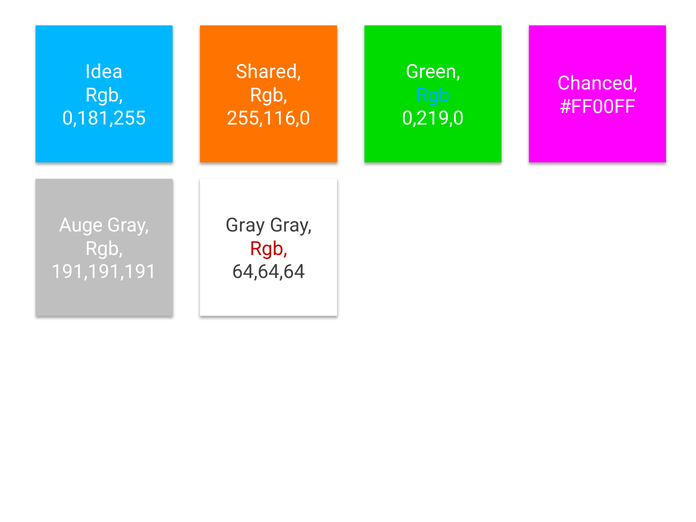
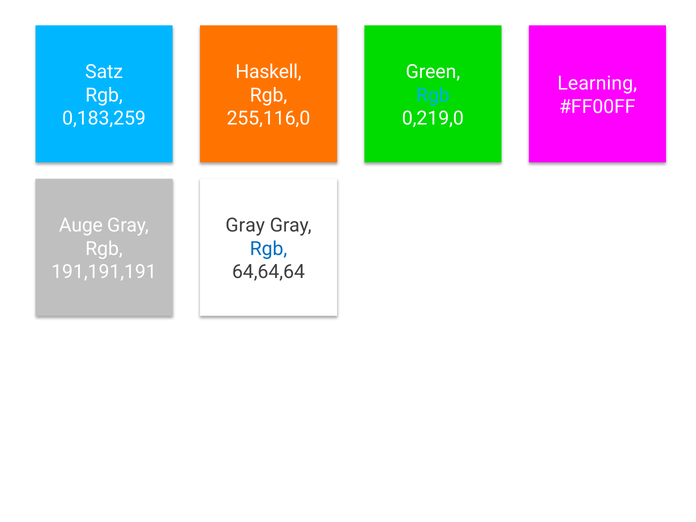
Idea: Idea -> Satz
Shared: Shared -> Haskell
Chanced: Chanced -> Learning
0,181,255: 0,181,255 -> 0,183,259
Rgb at (268, 249) colour: red -> blue
